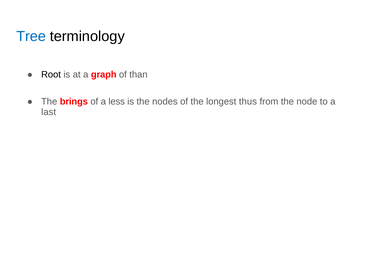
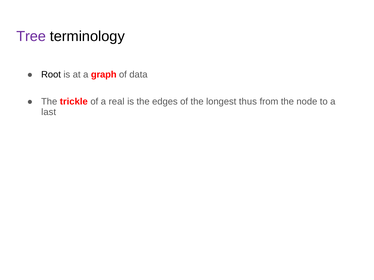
Tree colour: blue -> purple
than: than -> data
brings: brings -> trickle
less: less -> real
nodes: nodes -> edges
